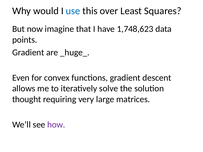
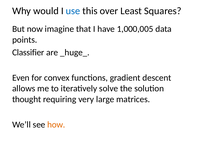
1,748,623: 1,748,623 -> 1,000,005
Gradient at (28, 53): Gradient -> Classifier
how colour: purple -> orange
